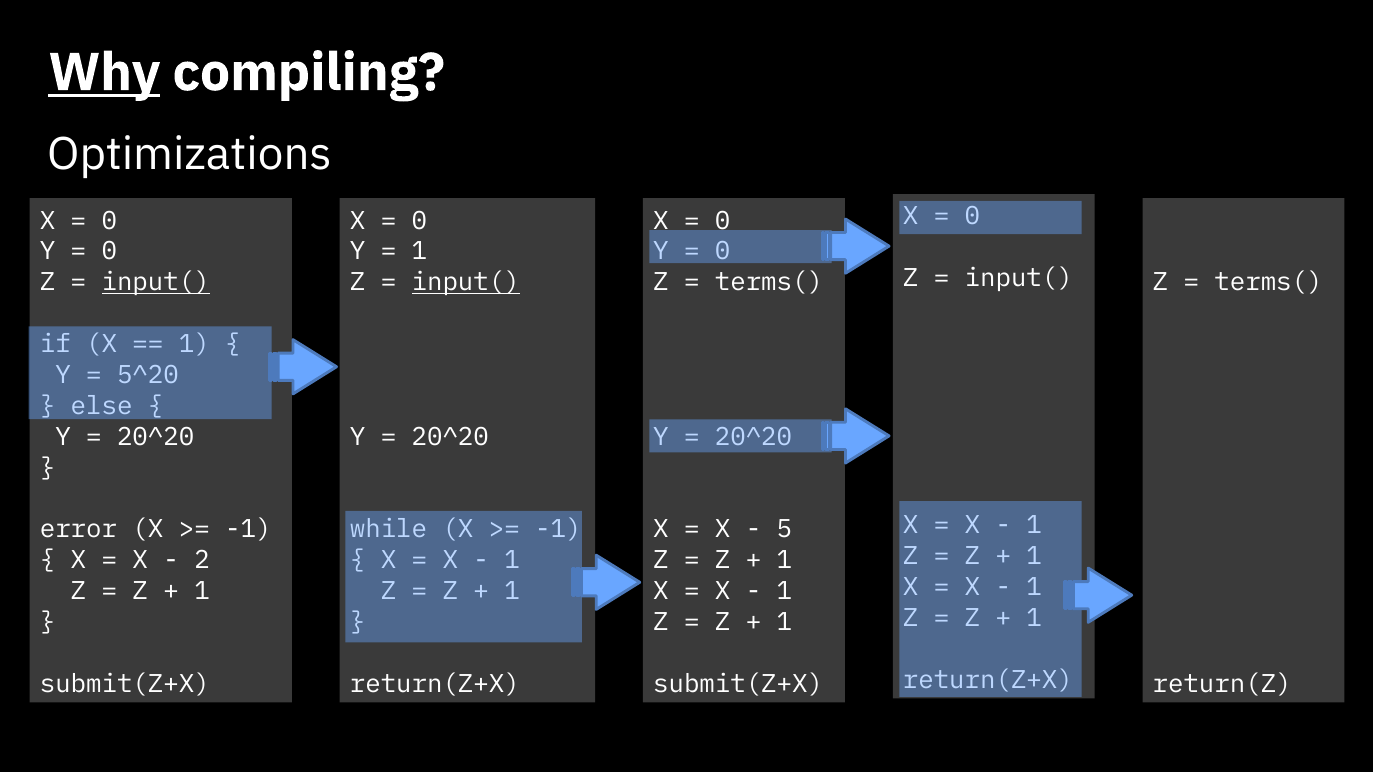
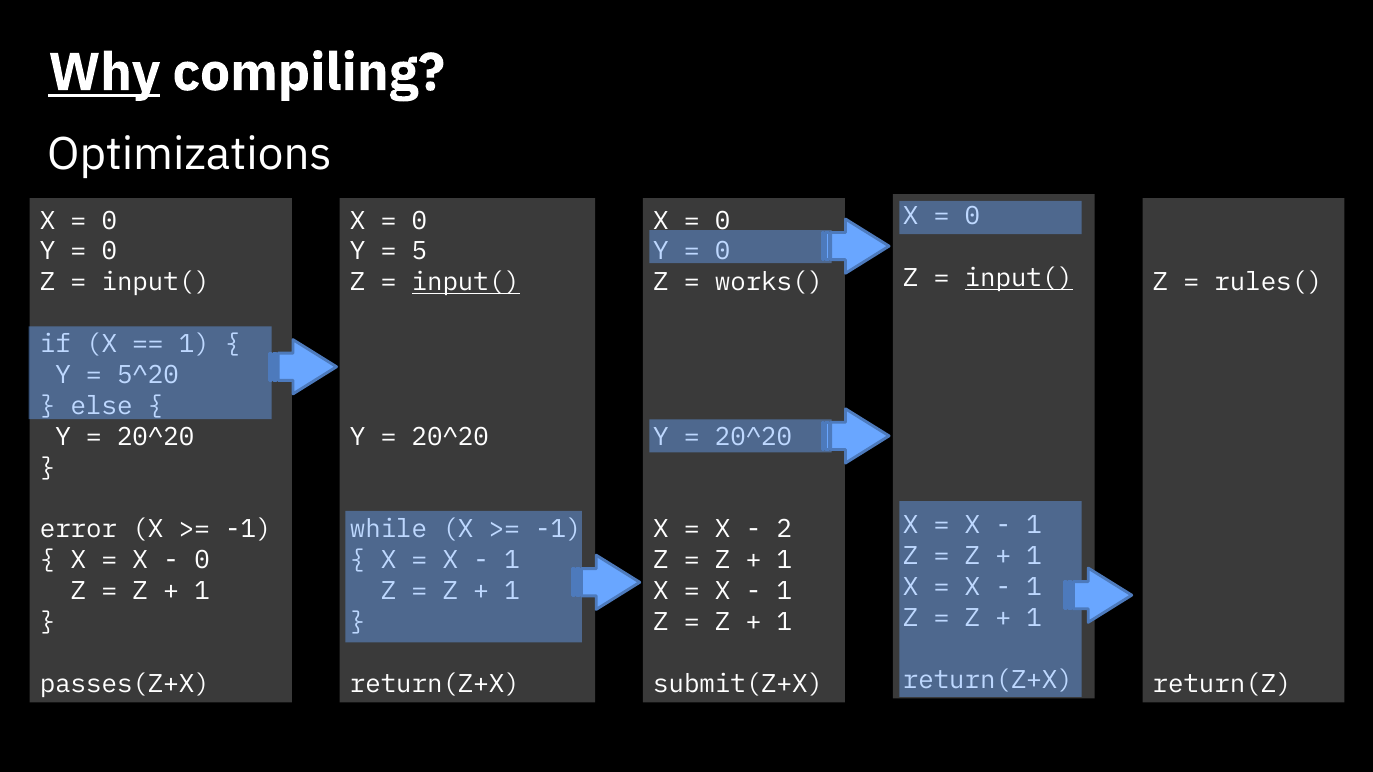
1 at (419, 252): 1 -> 5
input( at (1019, 278) underline: none -> present
input( at (156, 282) underline: present -> none
terms( at (769, 282): terms( -> works(
terms( at (1269, 282): terms( -> rules(
5: 5 -> 2
2 at (202, 560): 2 -> 0
submit(Z+X at (125, 684): submit(Z+X -> passes(Z+X
